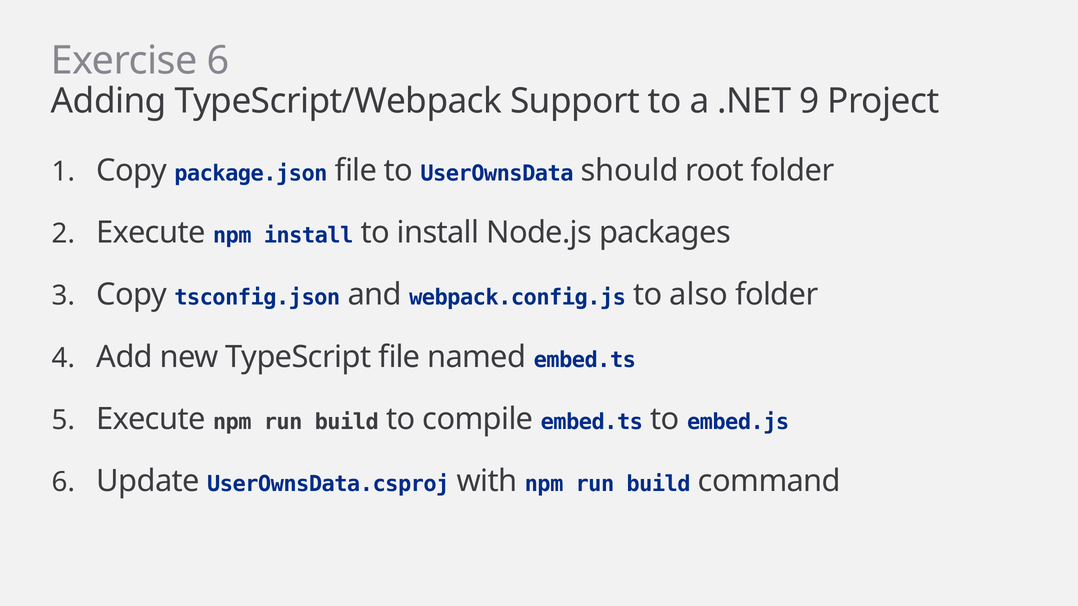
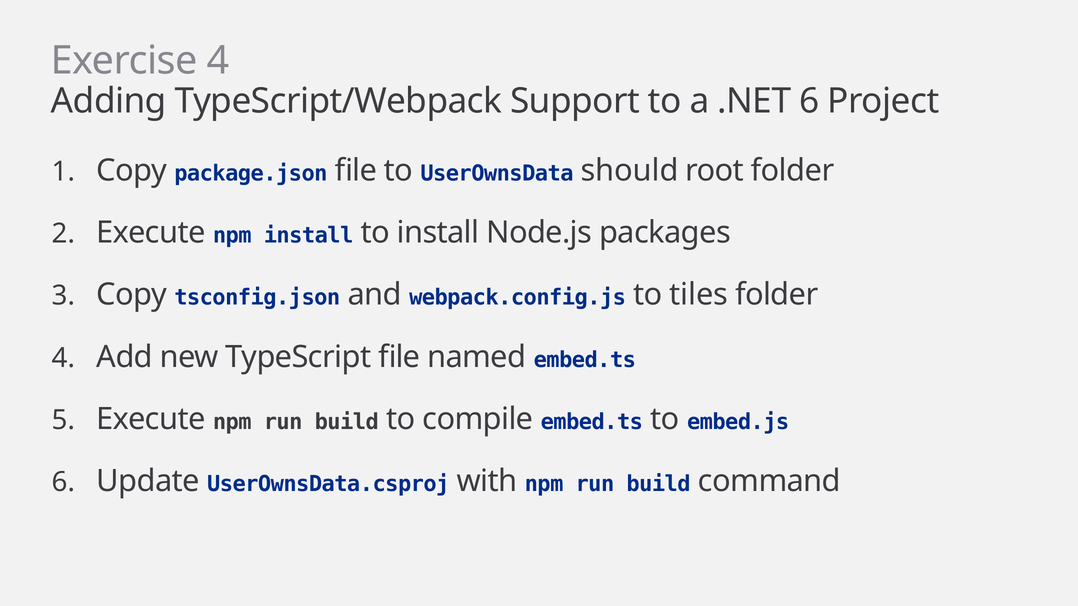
Exercise 6: 6 -> 4
.NET 9: 9 -> 6
also: also -> tiles
